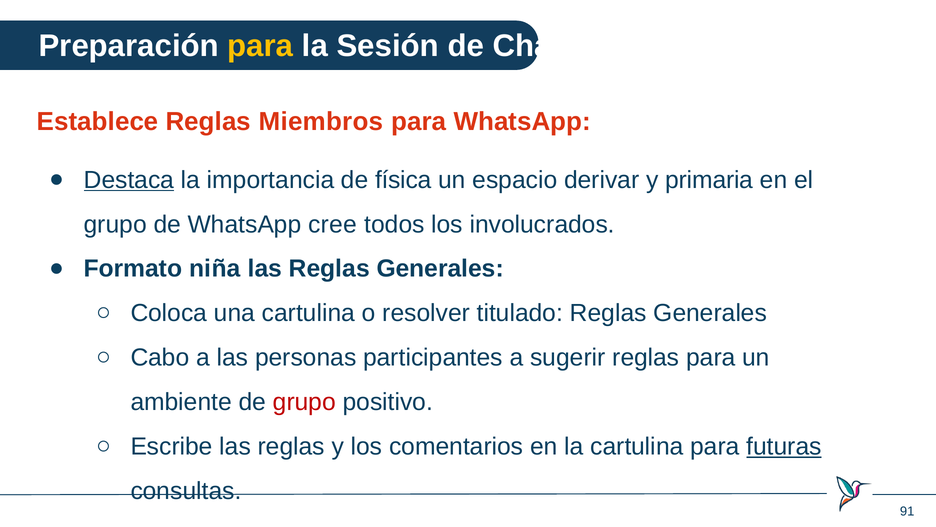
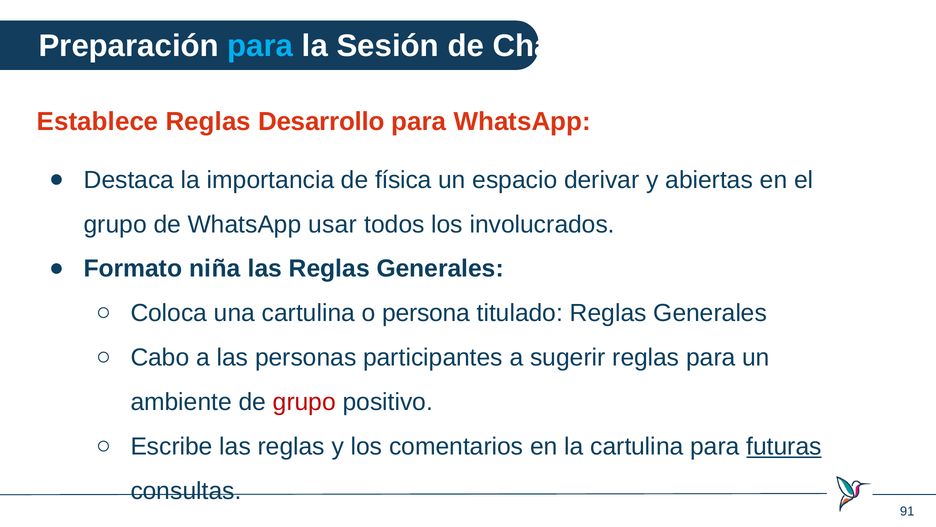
para at (260, 46) colour: yellow -> light blue
Miembros: Miembros -> Desarrollo
Destaca underline: present -> none
primaria: primaria -> abiertas
cree: cree -> usar
resolver: resolver -> persona
